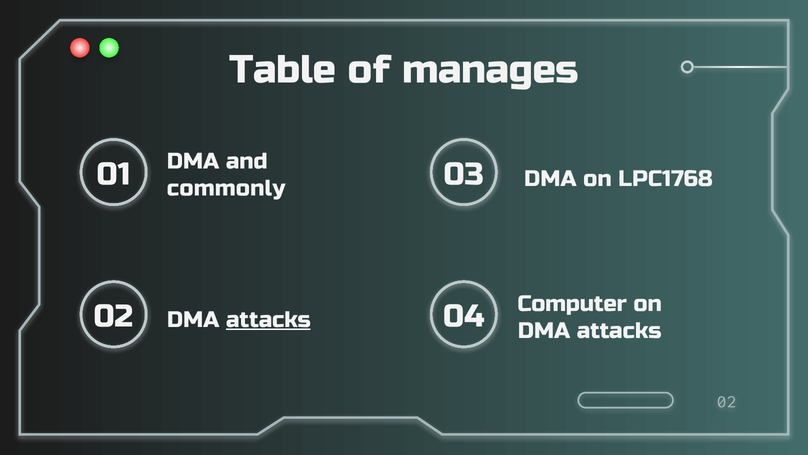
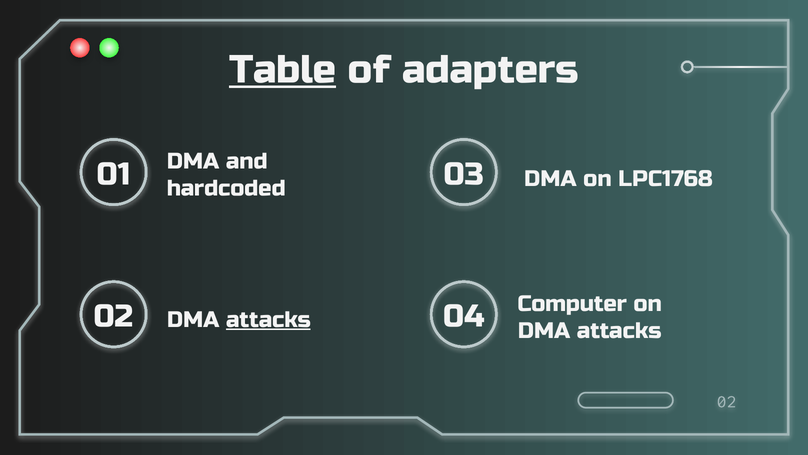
Table underline: none -> present
manages: manages -> adapters
commonly: commonly -> hardcoded
